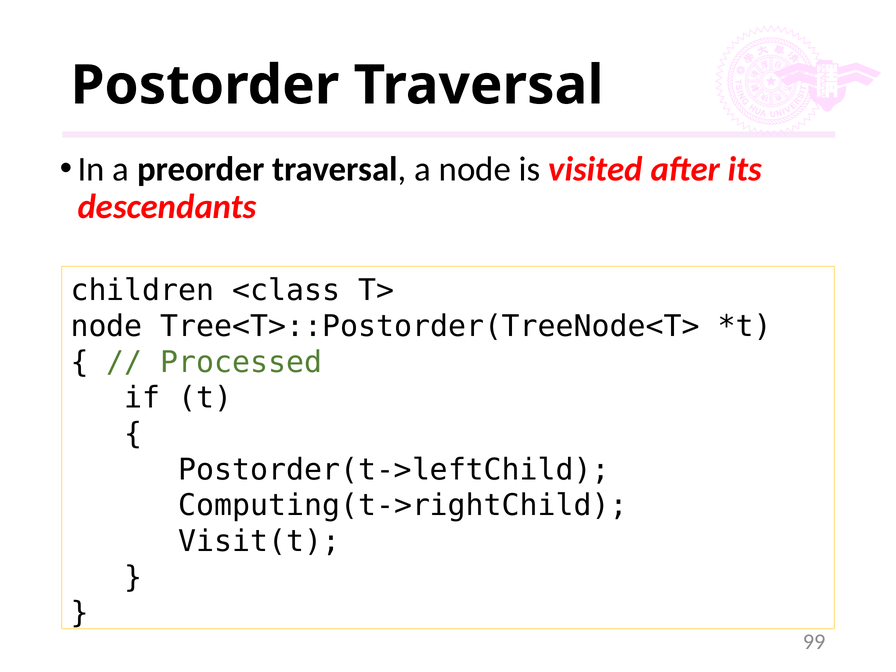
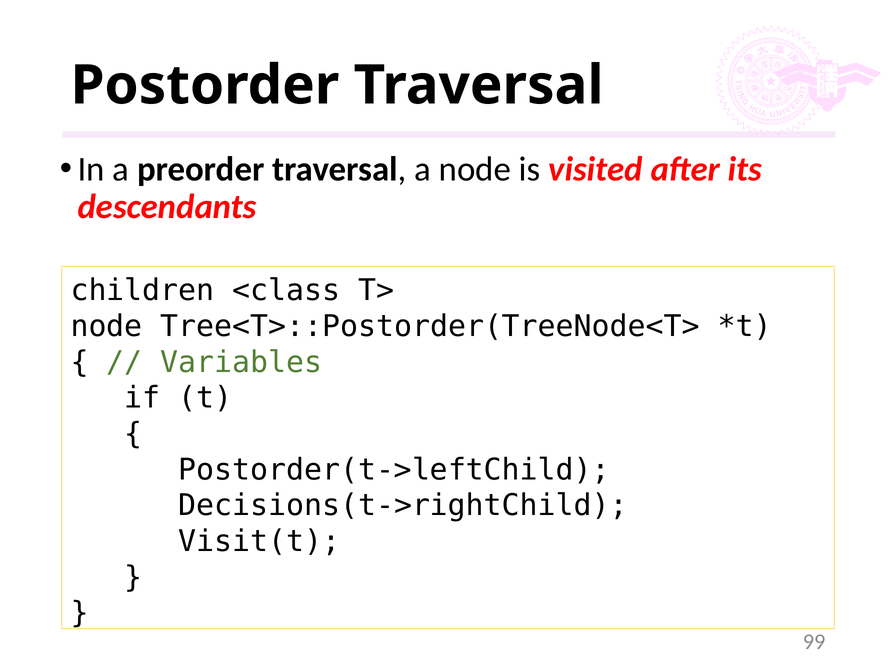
Processed: Processed -> Variables
Computing(t->rightChild: Computing(t->rightChild -> Decisions(t->rightChild
